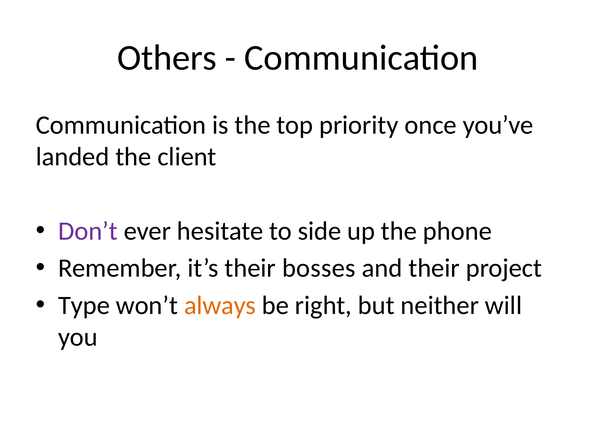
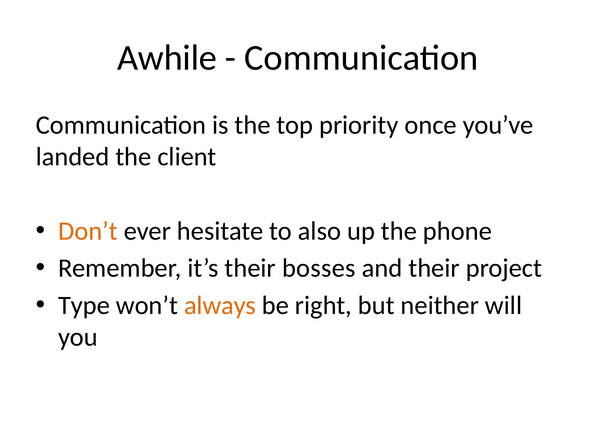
Others: Others -> Awhile
Don’t colour: purple -> orange
side: side -> also
